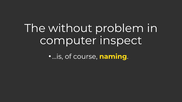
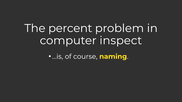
without: without -> percent
